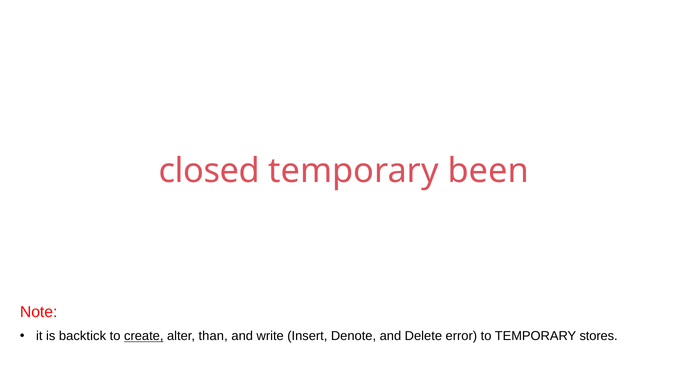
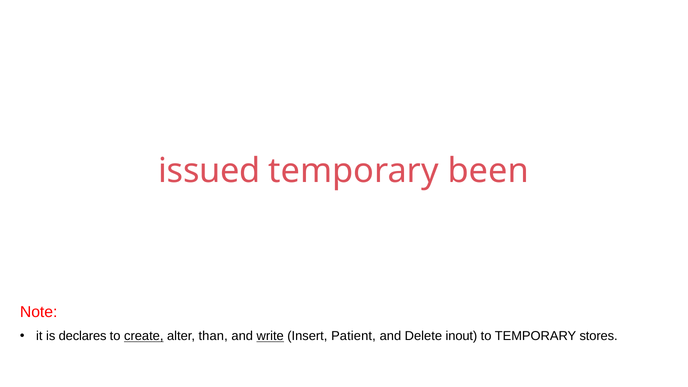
closed: closed -> issued
backtick: backtick -> declares
write underline: none -> present
Denote: Denote -> Patient
error: error -> inout
